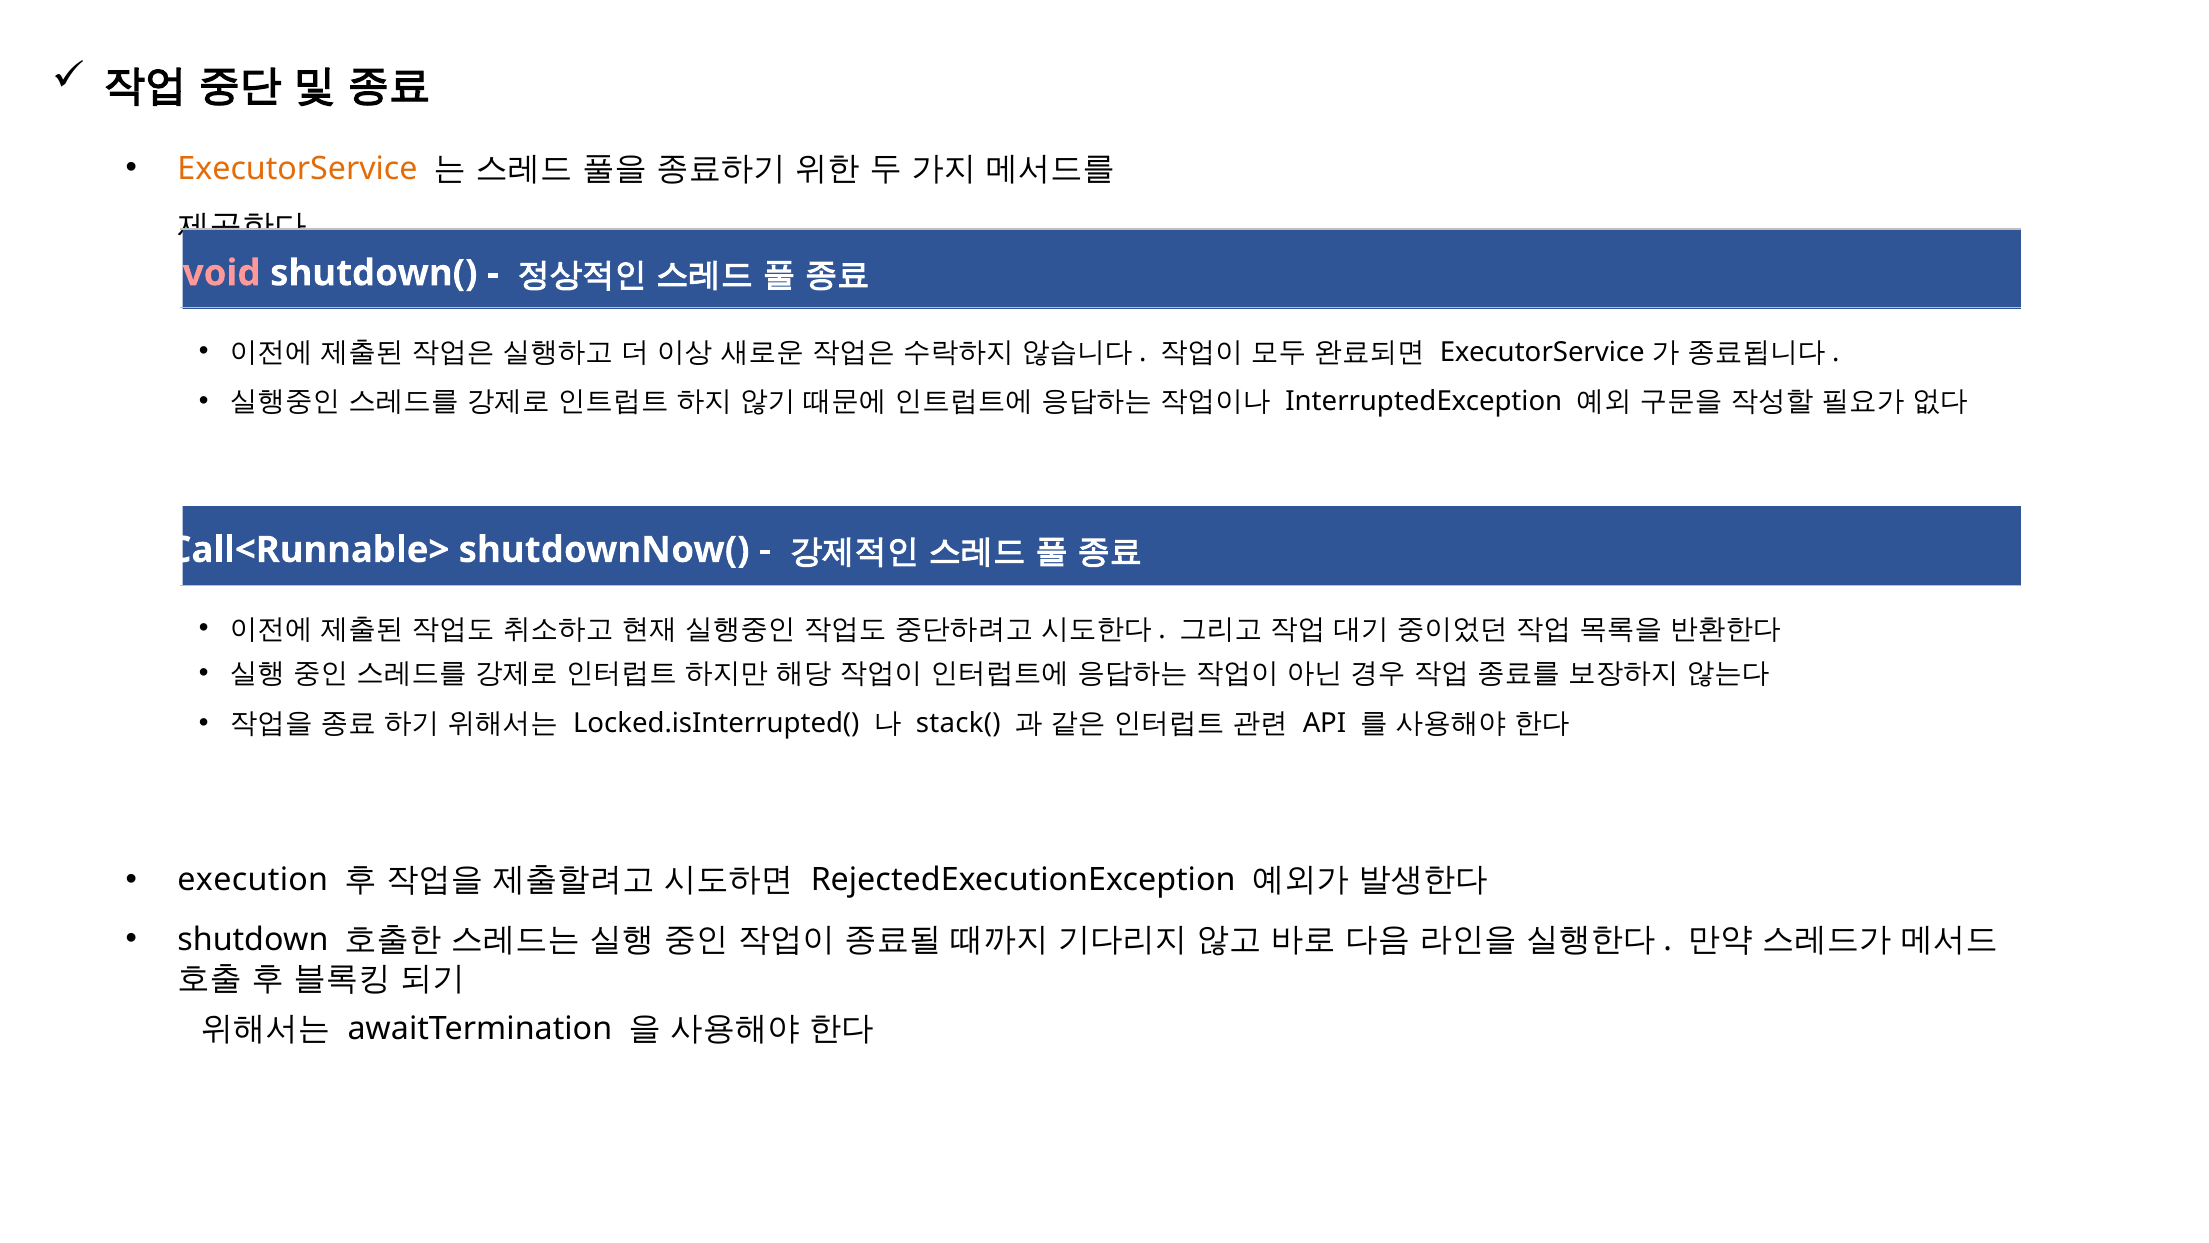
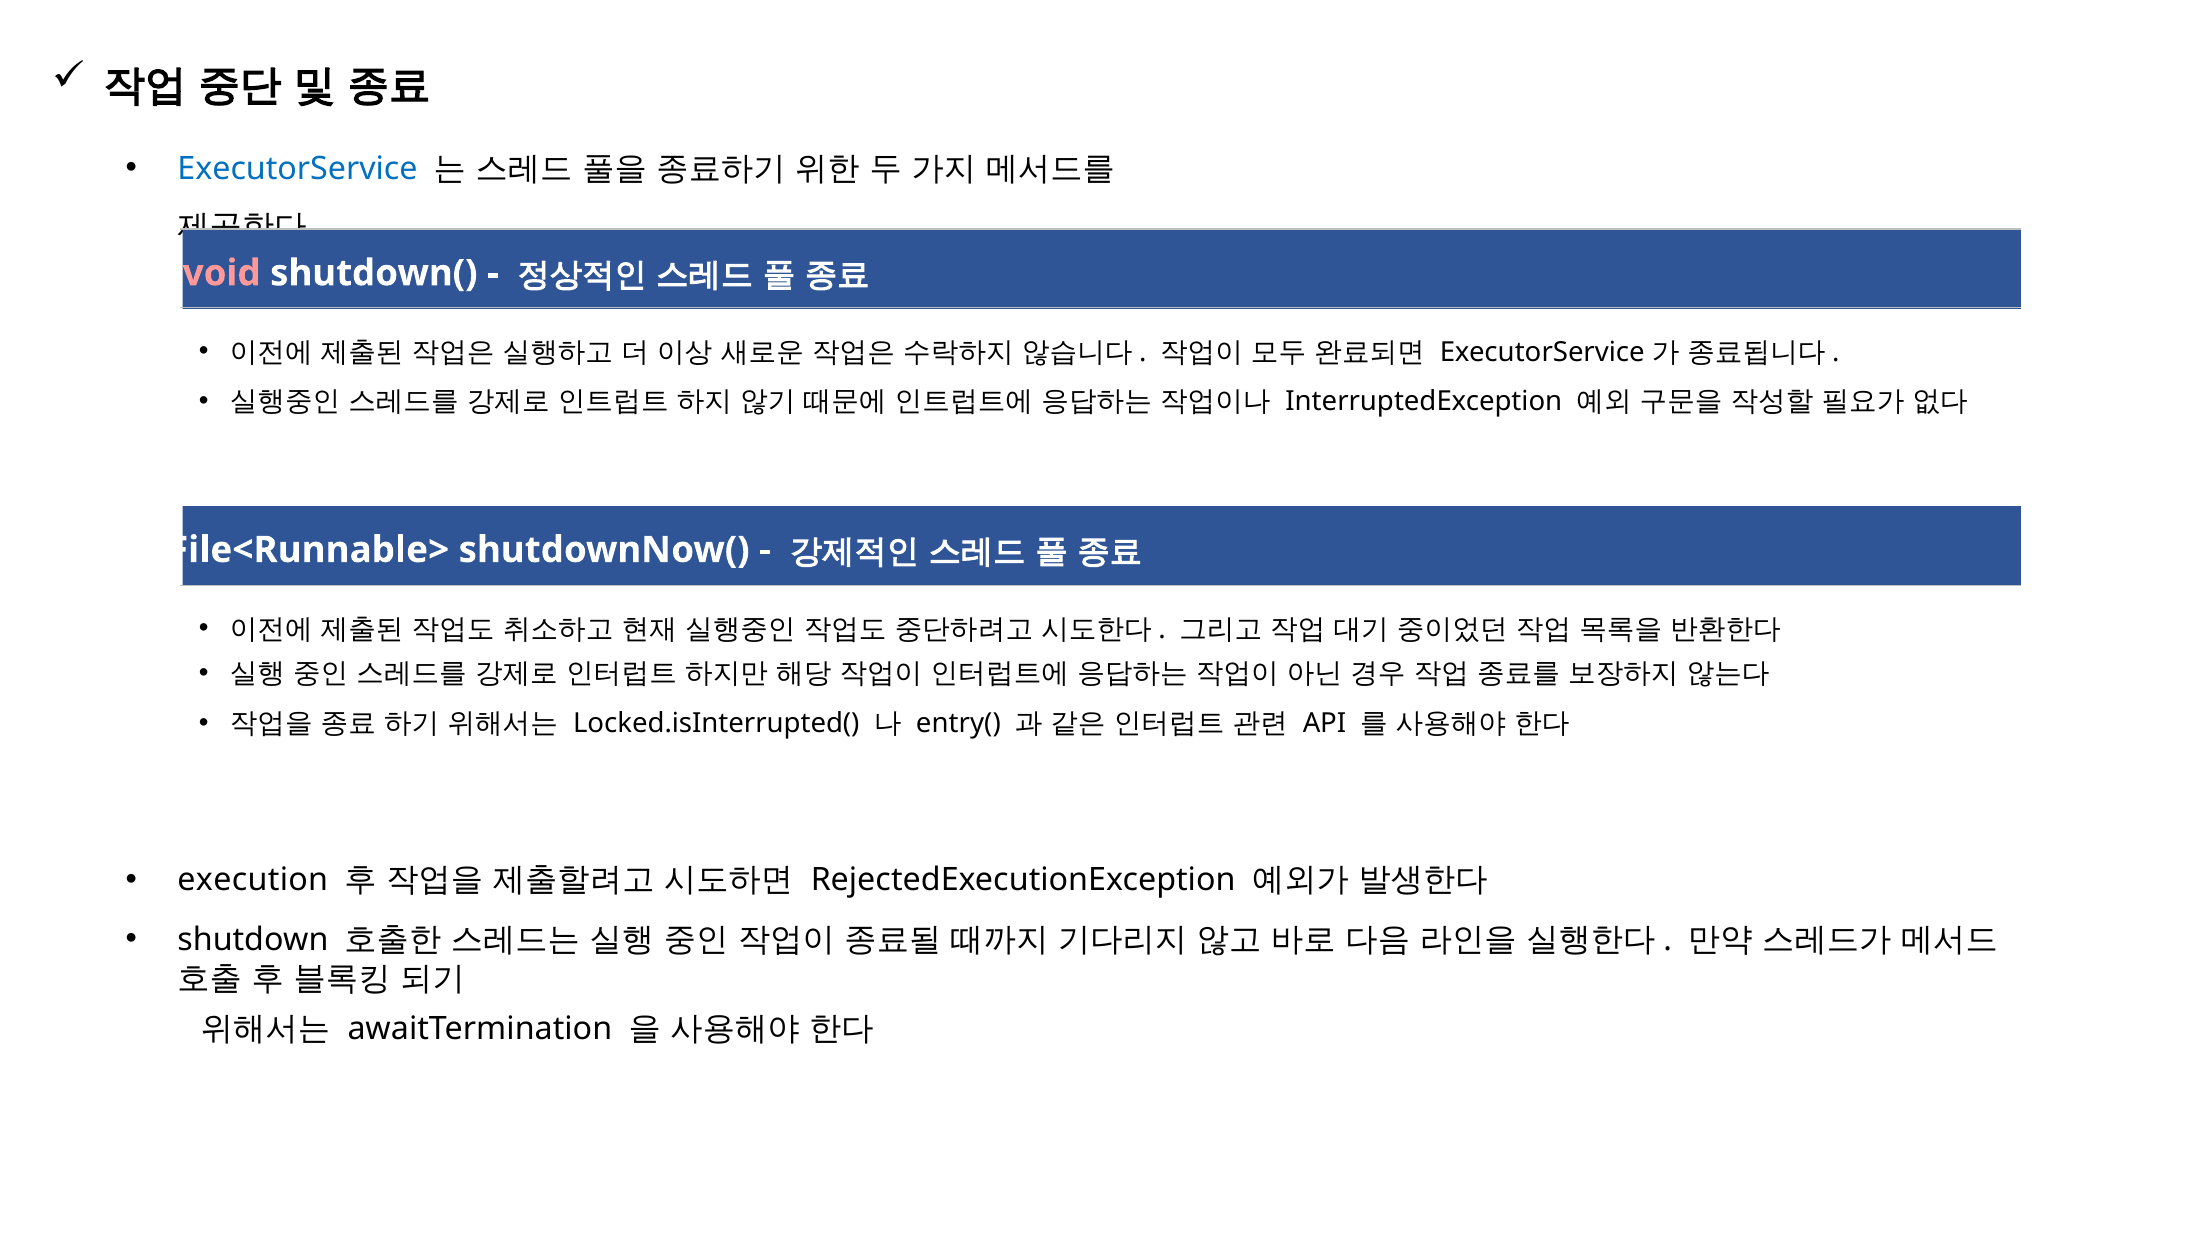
ExecutorService at (298, 169) colour: orange -> blue
Call<Runnable>: Call<Runnable> -> File<Runnable>
stack(: stack( -> entry(
